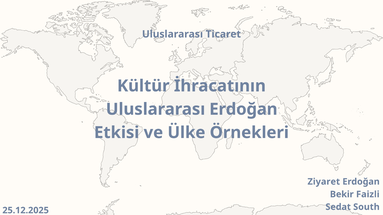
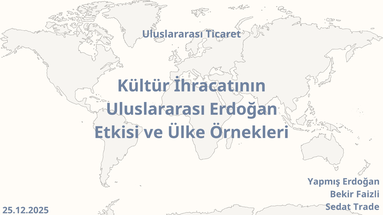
Ziyaret: Ziyaret -> Yapmış
South: South -> Trade
